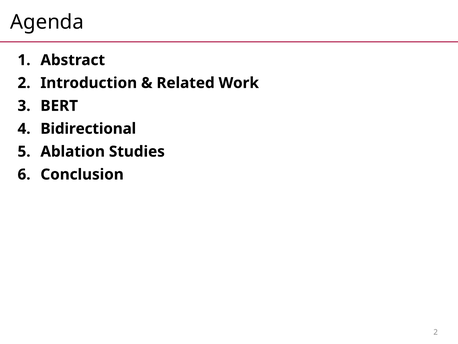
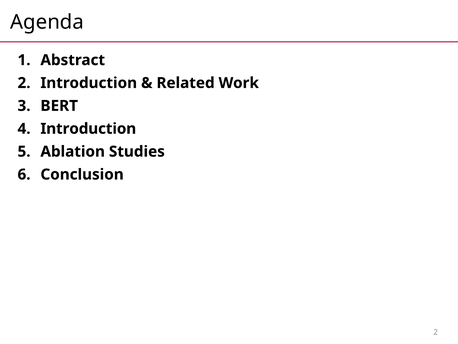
Bidirectional at (88, 129): Bidirectional -> Introduction
